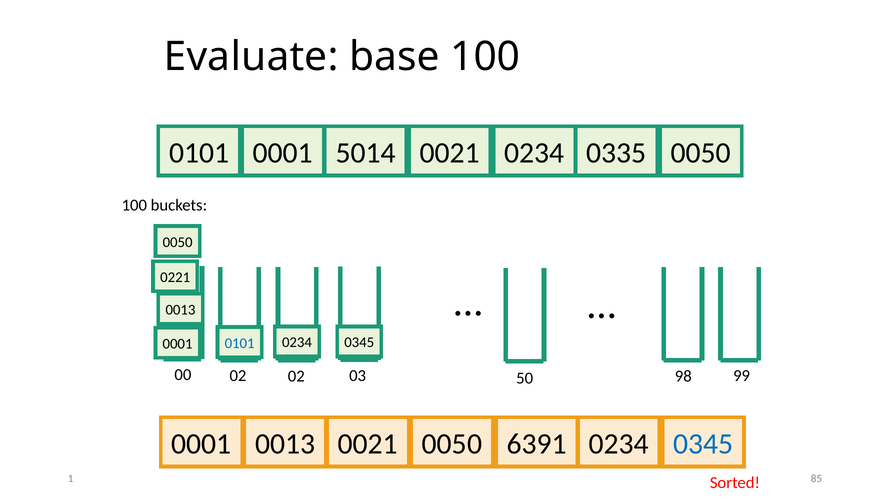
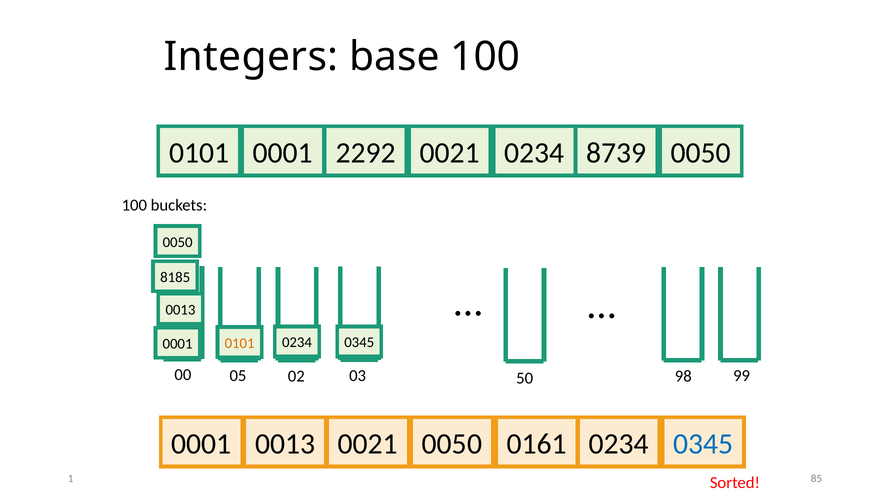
Evaluate: Evaluate -> Integers
5014: 5014 -> 2292
0335: 0335 -> 8739
0221: 0221 -> 8185
0101 at (240, 343) colour: blue -> orange
00 02: 02 -> 05
6391: 6391 -> 0161
